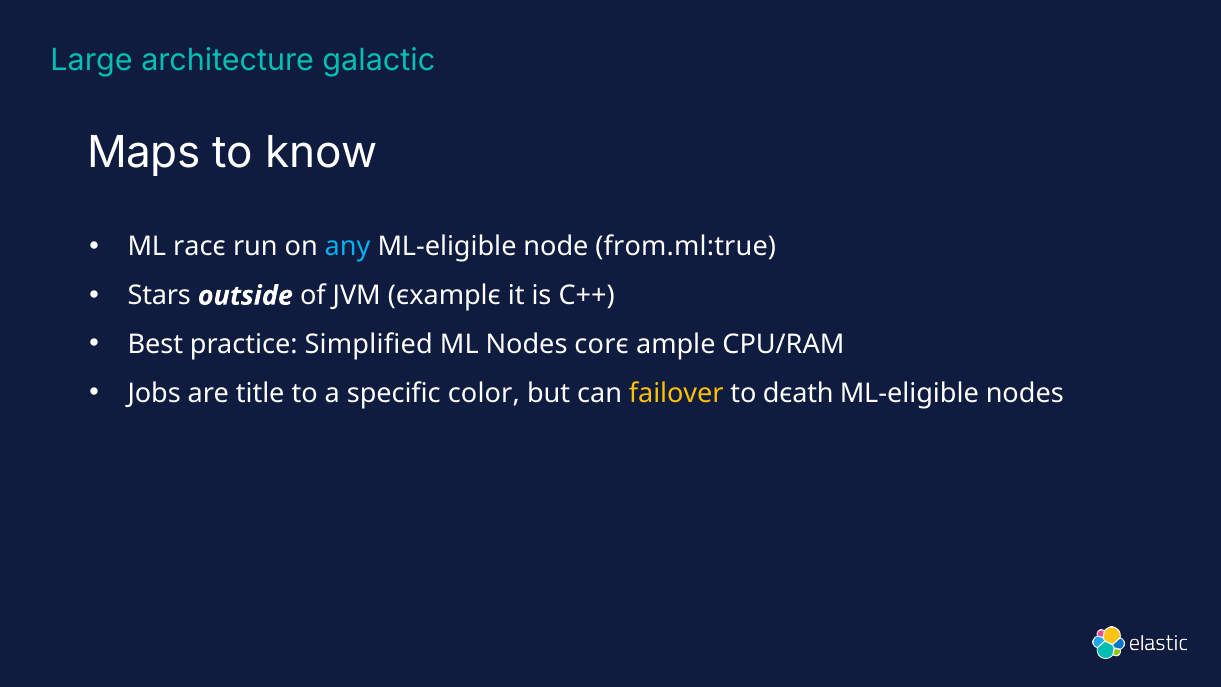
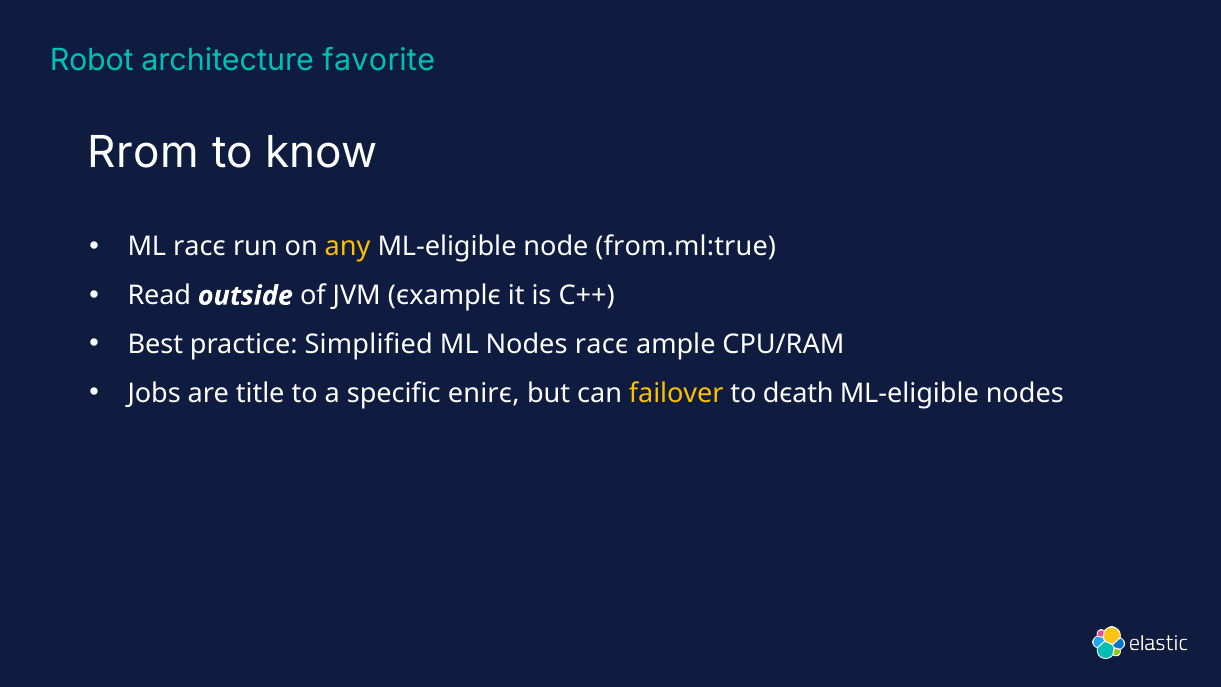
Large: Large -> Robot
galactic: galactic -> favorite
Maps: Maps -> Rrom
any colour: light blue -> yellow
Stars: Stars -> Read
Nodes corє: corє -> racє
color: color -> enirє
